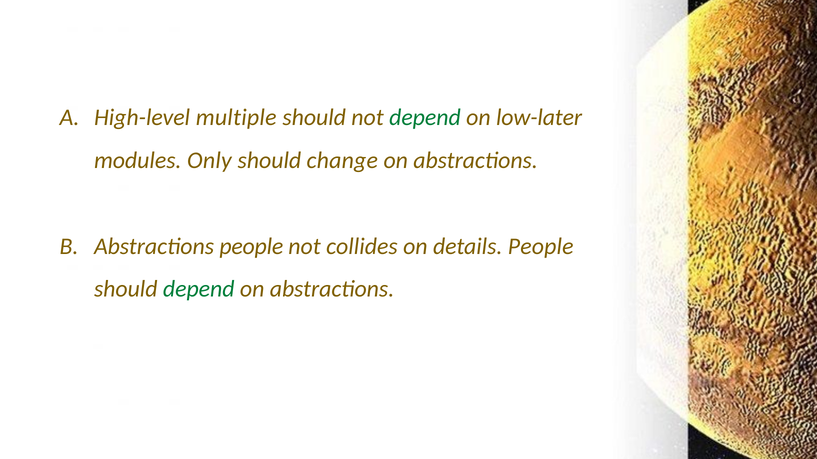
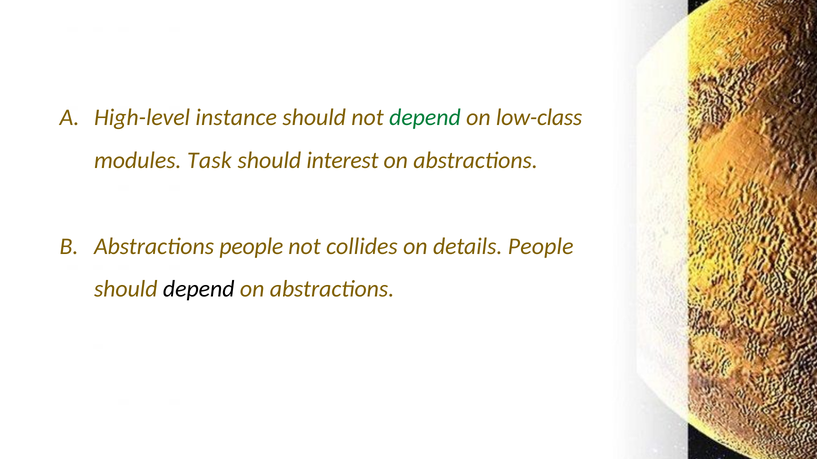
multiple: multiple -> instance
low-later: low-later -> low-class
Only: Only -> Task
change: change -> interest
depend at (199, 289) colour: green -> black
